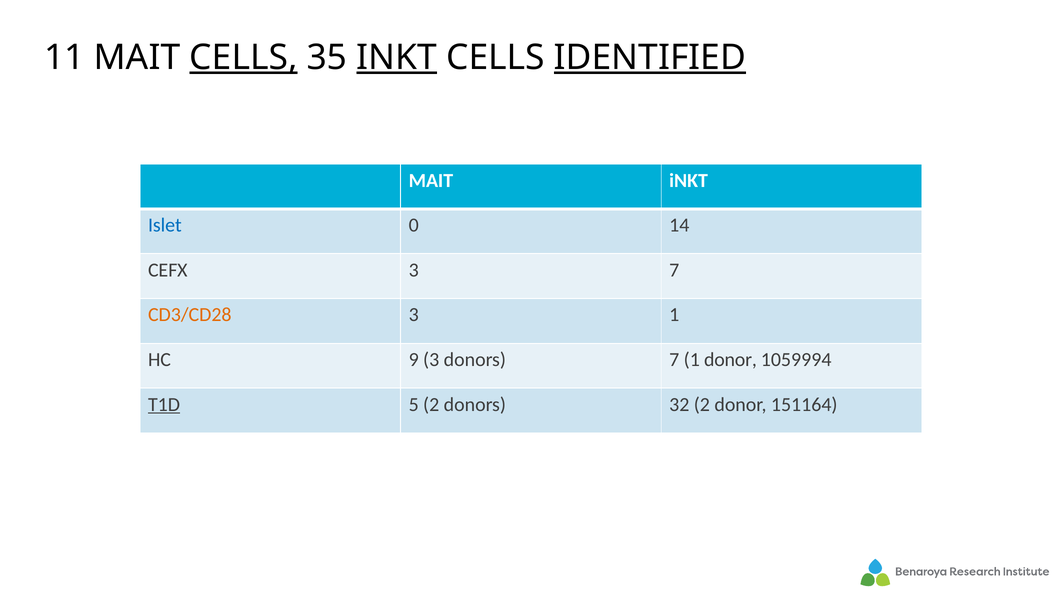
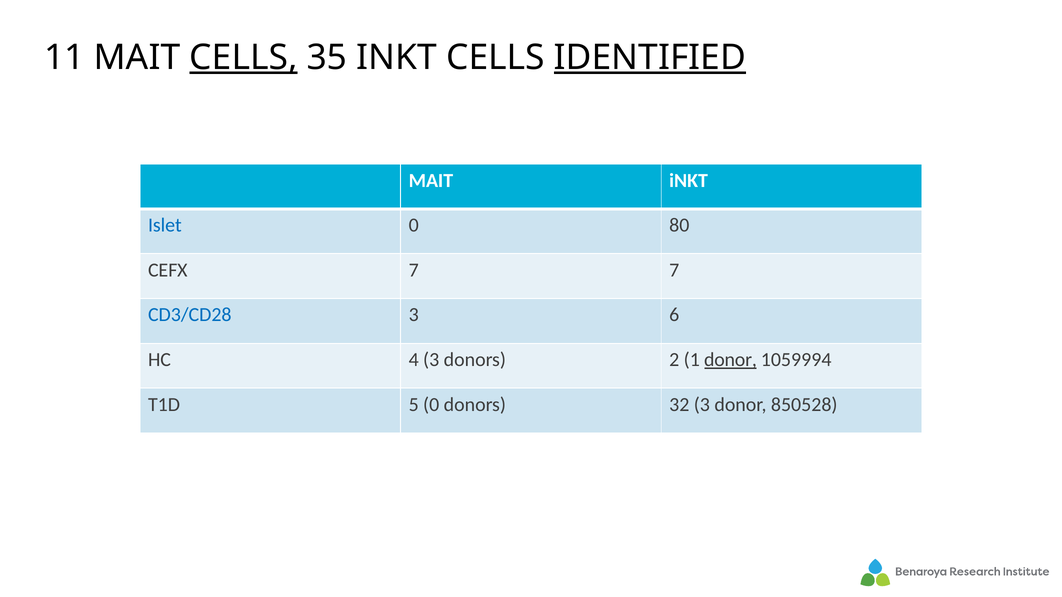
INKT at (397, 58) underline: present -> none
14: 14 -> 80
CEFX 3: 3 -> 7
CD3/CD28 colour: orange -> blue
3 1: 1 -> 6
9: 9 -> 4
donors 7: 7 -> 2
donor at (730, 360) underline: none -> present
T1D underline: present -> none
5 2: 2 -> 0
32 2: 2 -> 3
151164: 151164 -> 850528
